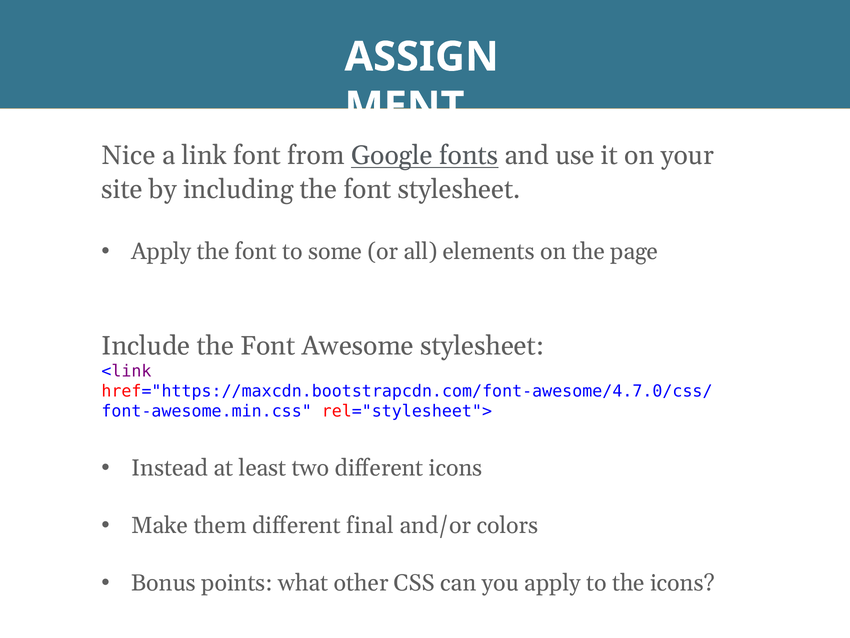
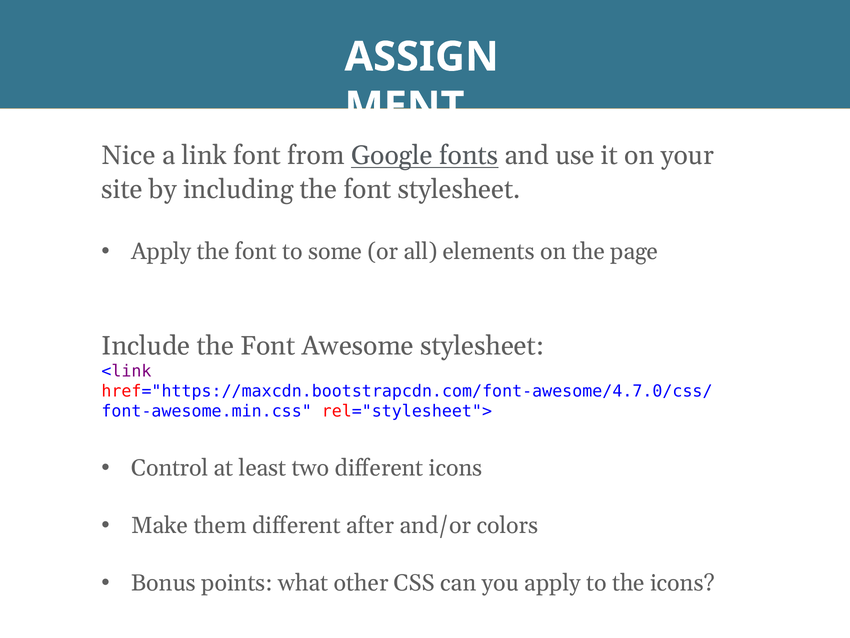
Instead: Instead -> Control
final: final -> after
